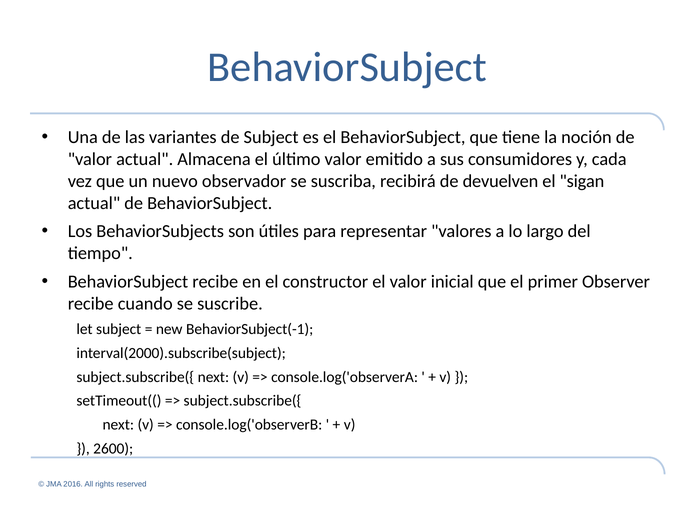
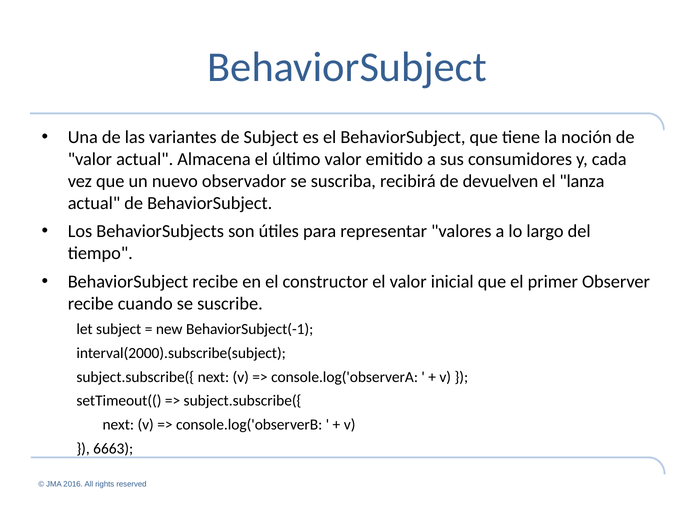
sigan: sigan -> lanza
2600: 2600 -> 6663
